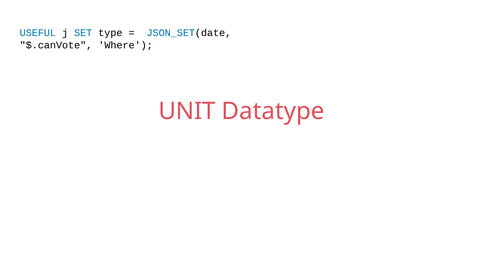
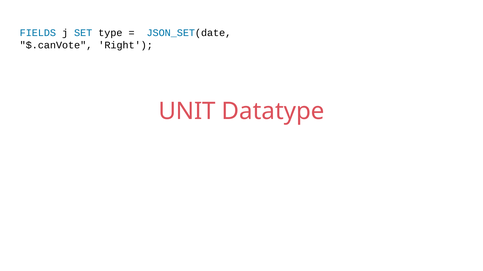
USEFUL: USEFUL -> FIELDS
Where: Where -> Right
